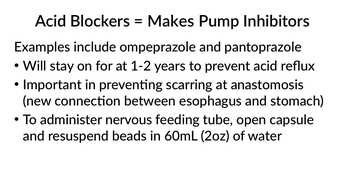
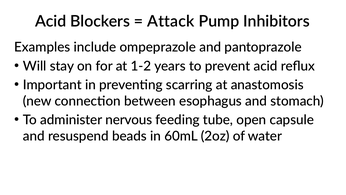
Makes: Makes -> Attack
